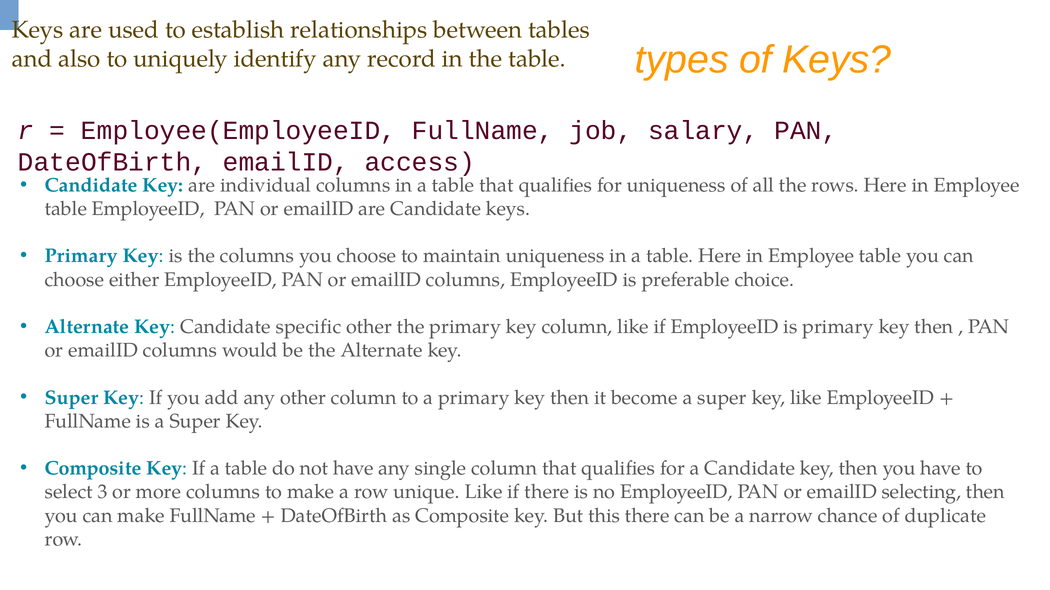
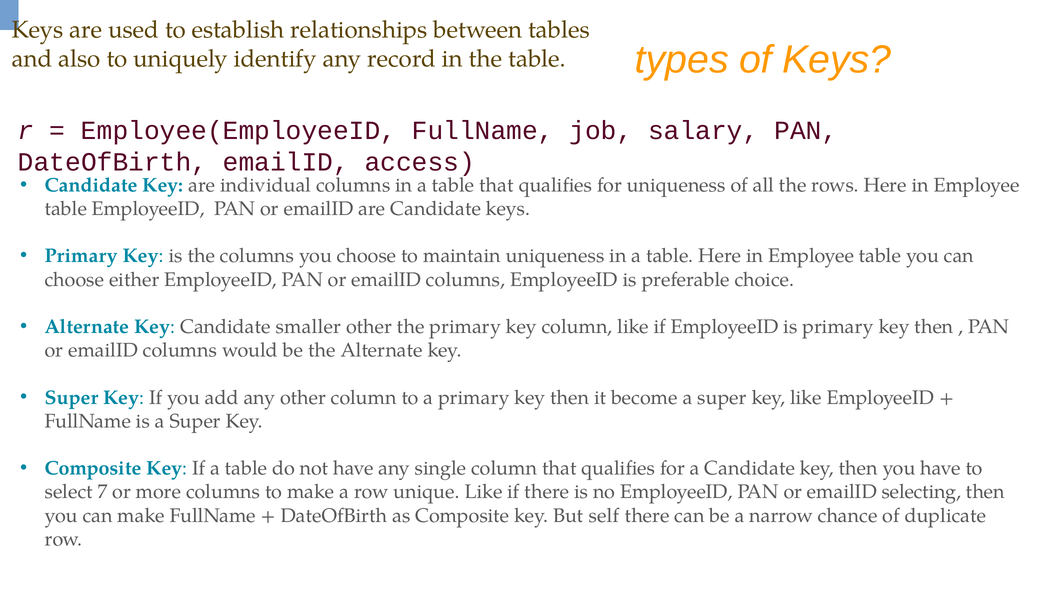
specific: specific -> smaller
3: 3 -> 7
this: this -> self
